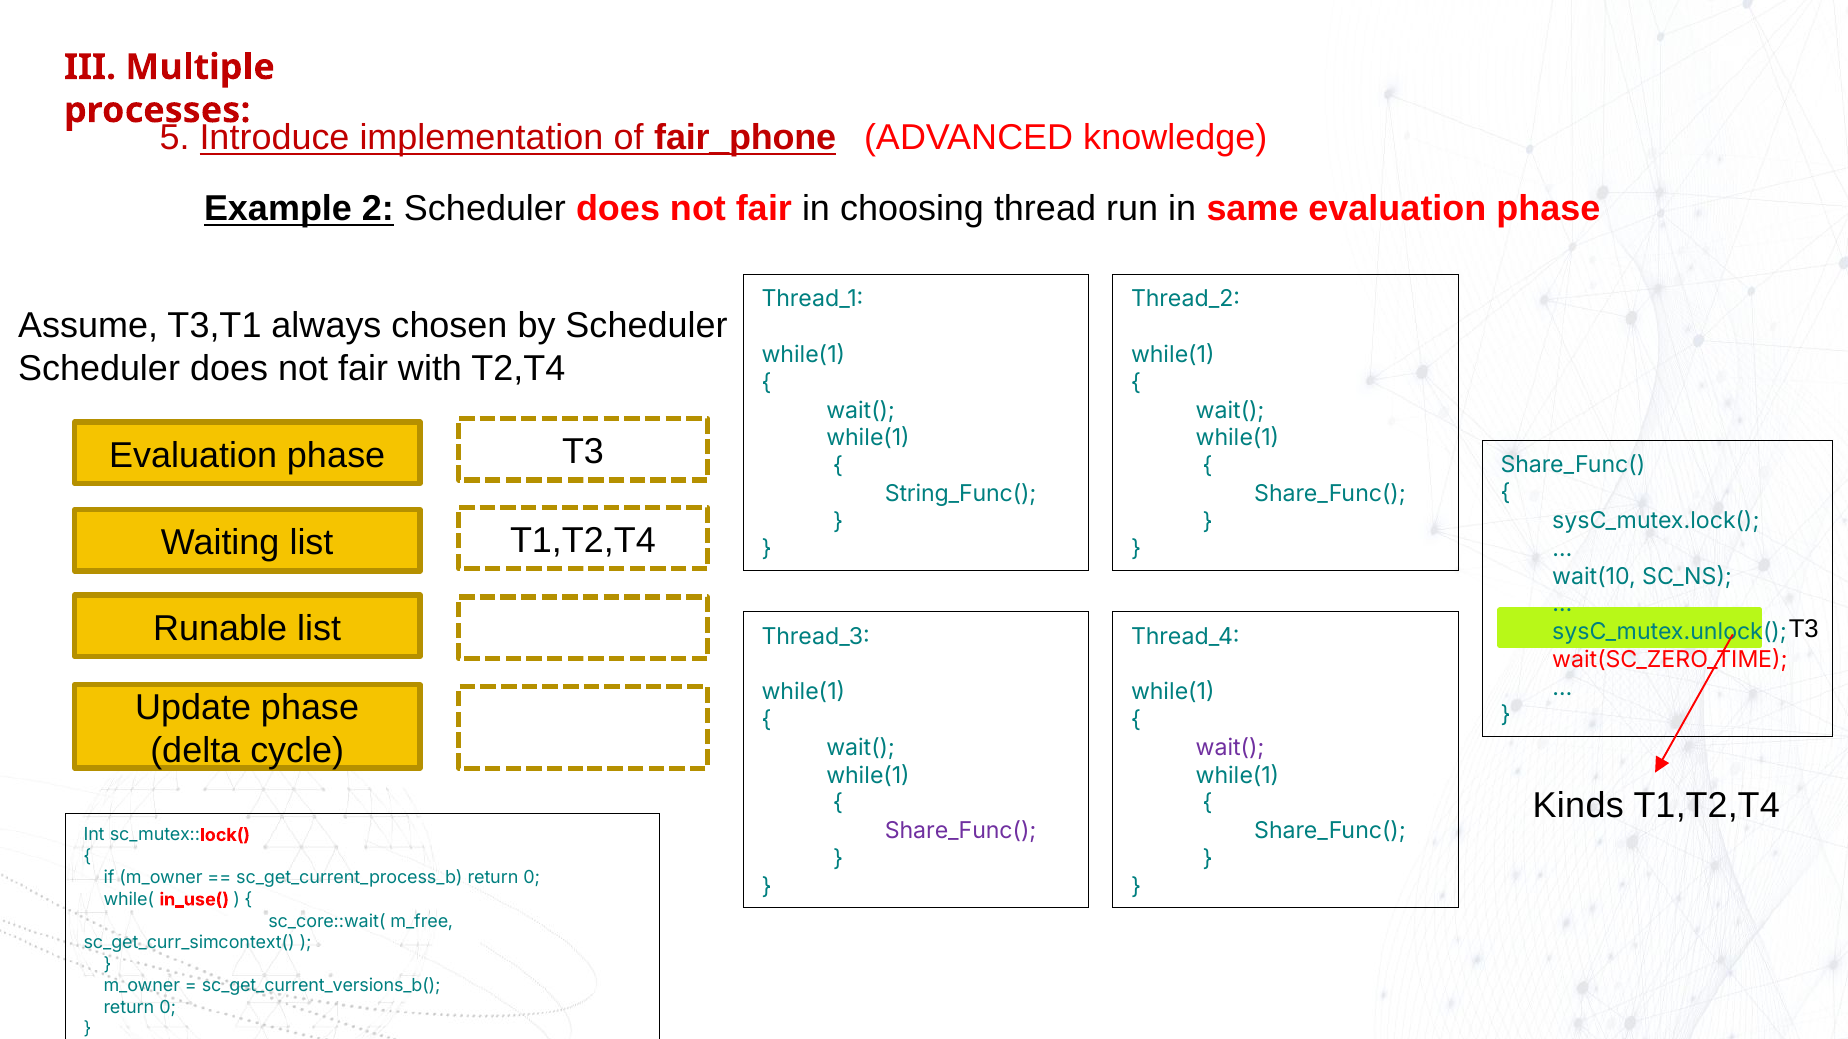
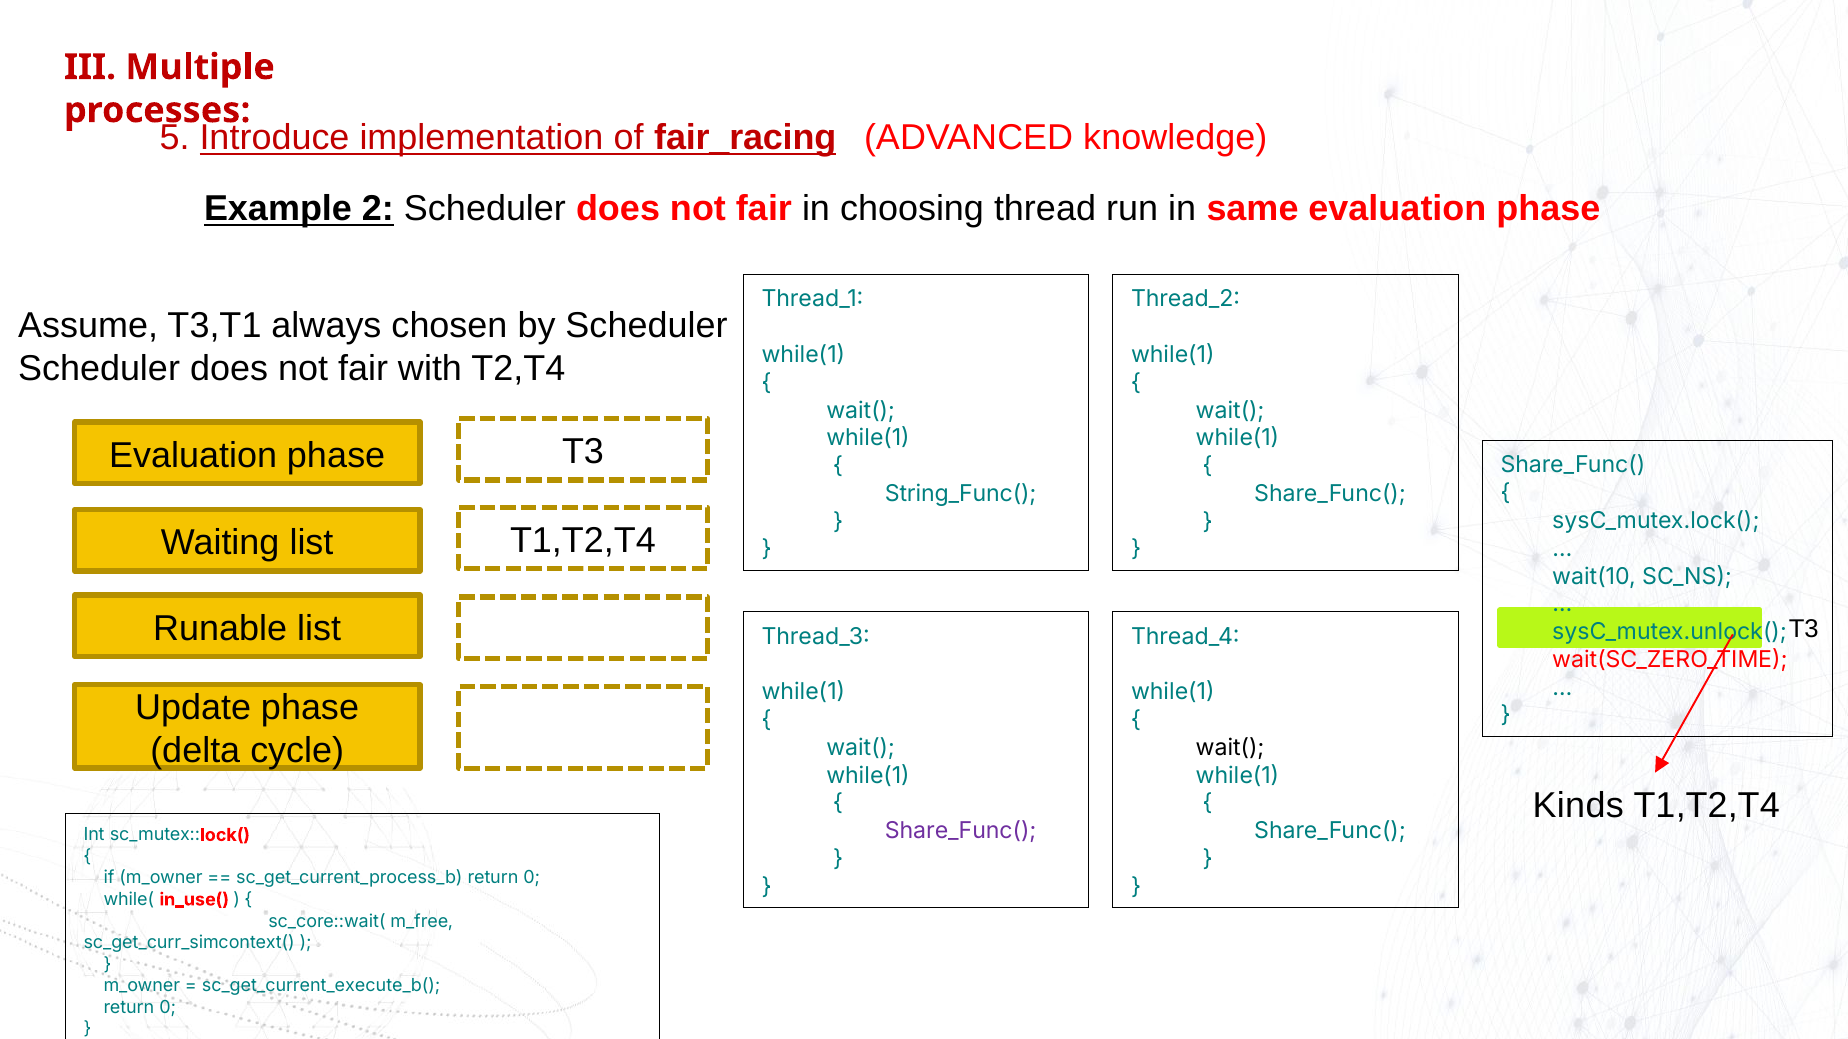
fair_phone: fair_phone -> fair_racing
wait( at (1230, 748) colour: purple -> black
sc_get_current_versions_b(: sc_get_current_versions_b( -> sc_get_current_execute_b(
